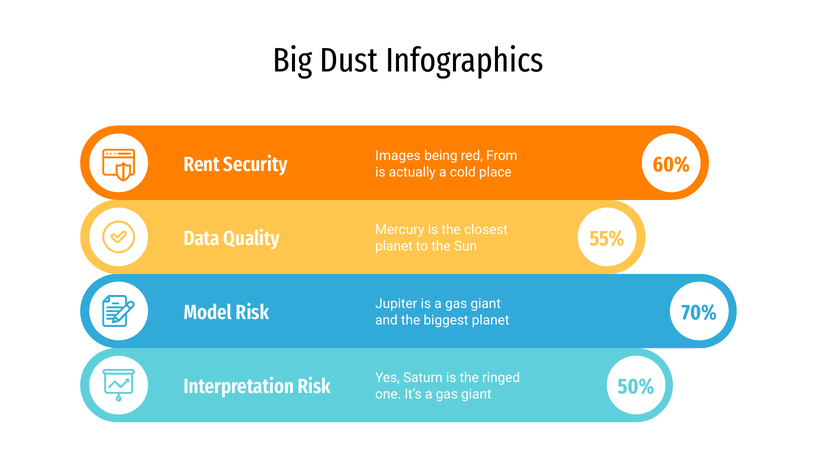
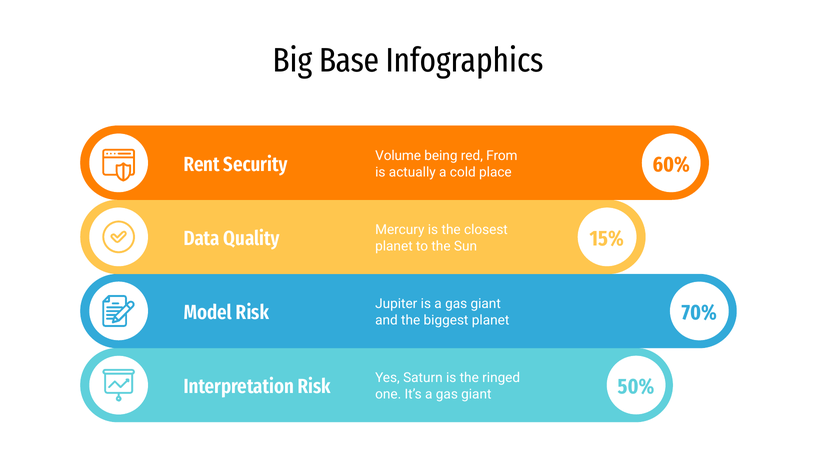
Dust: Dust -> Base
Images: Images -> Volume
55%: 55% -> 15%
